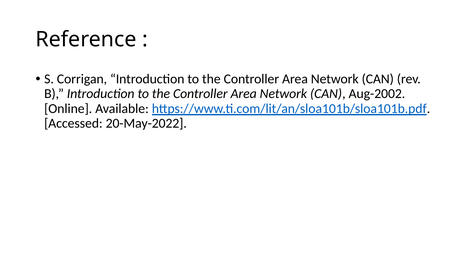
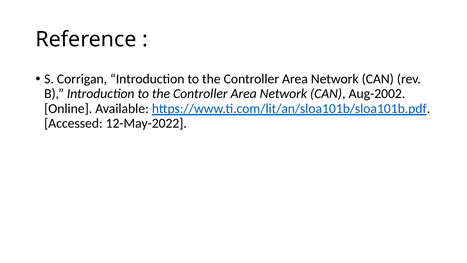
20-May-2022: 20-May-2022 -> 12-May-2022
